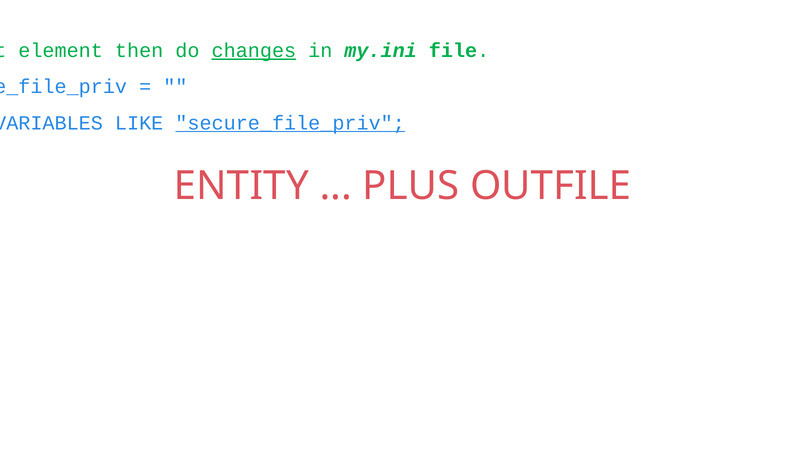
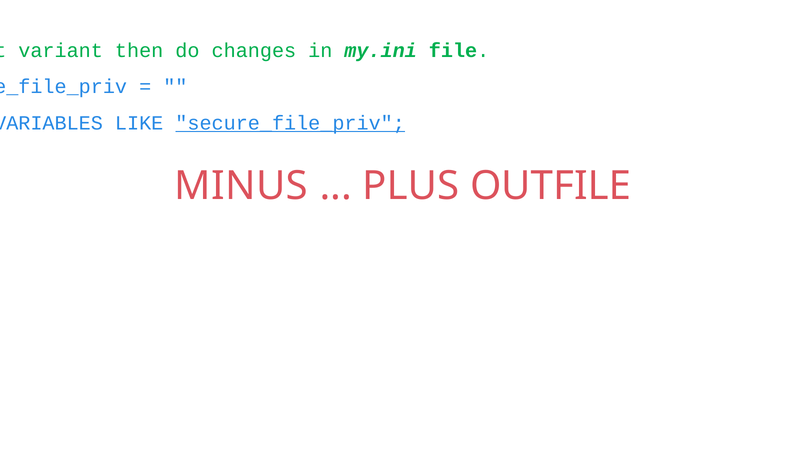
element: element -> variant
changes underline: present -> none
ENTITY: ENTITY -> MINUS
